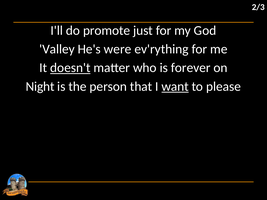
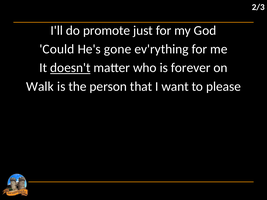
Valley: Valley -> Could
were: were -> gone
Night: Night -> Walk
want underline: present -> none
